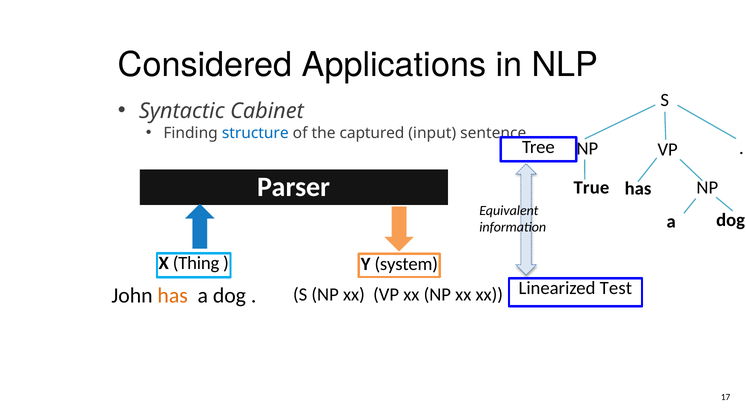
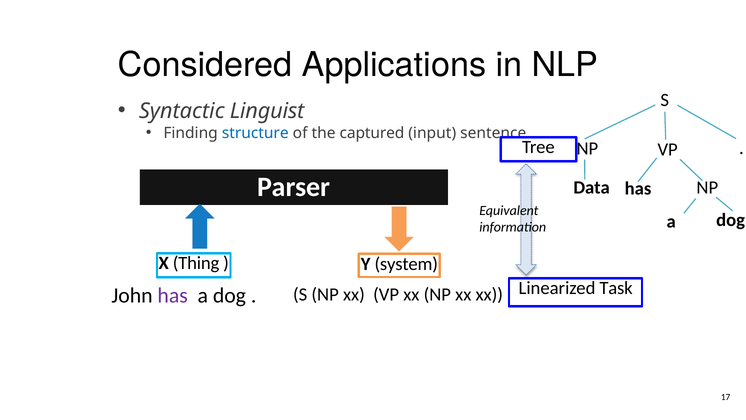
Cabinet: Cabinet -> Linguist
True: True -> Data
Test: Test -> Task
has at (173, 295) colour: orange -> purple
